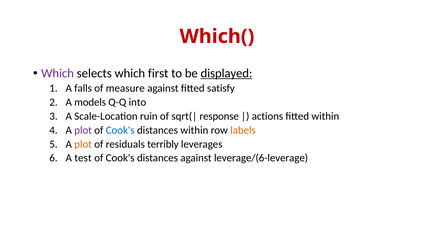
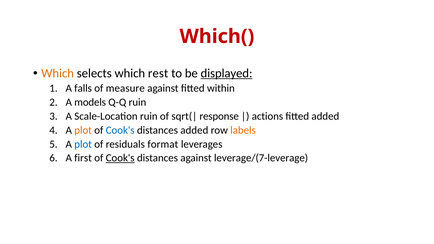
Which at (58, 73) colour: purple -> orange
first: first -> rest
satisfy: satisfy -> within
Q-Q into: into -> ruin
fitted within: within -> added
plot at (83, 130) colour: purple -> orange
distances within: within -> added
plot at (83, 144) colour: orange -> blue
terribly: terribly -> format
test: test -> first
Cook's at (120, 158) underline: none -> present
leverage/(6-leverage: leverage/(6-leverage -> leverage/(7-leverage
